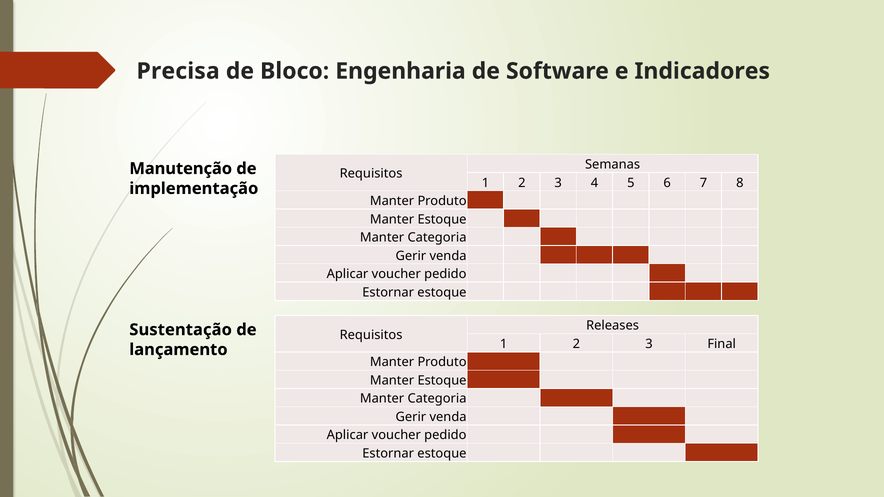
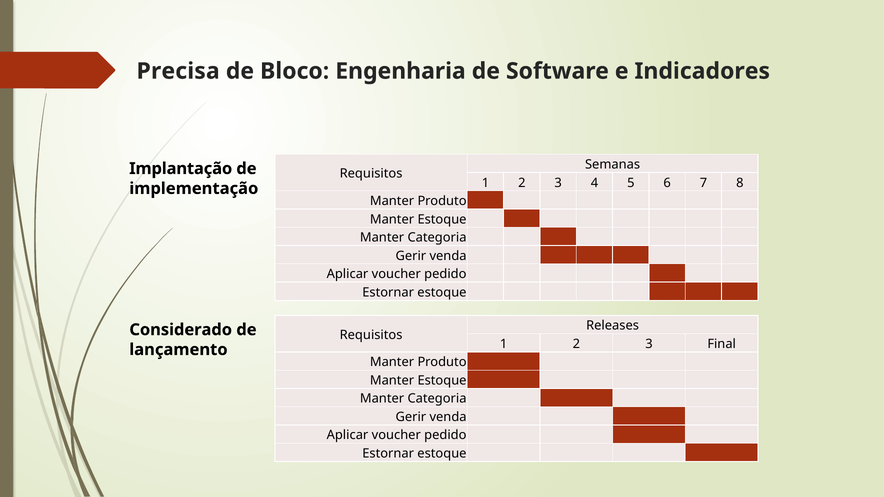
Manutenção: Manutenção -> Implantação
Sustentação: Sustentação -> Considerado
